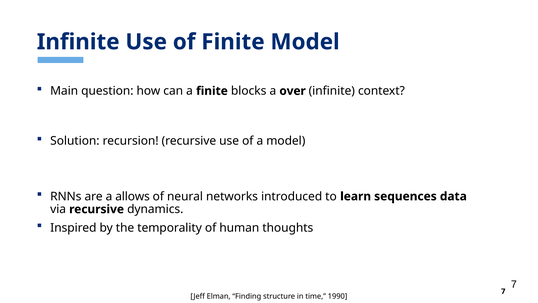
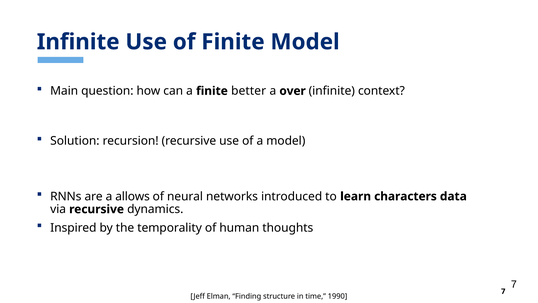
blocks: blocks -> better
sequences: sequences -> characters
